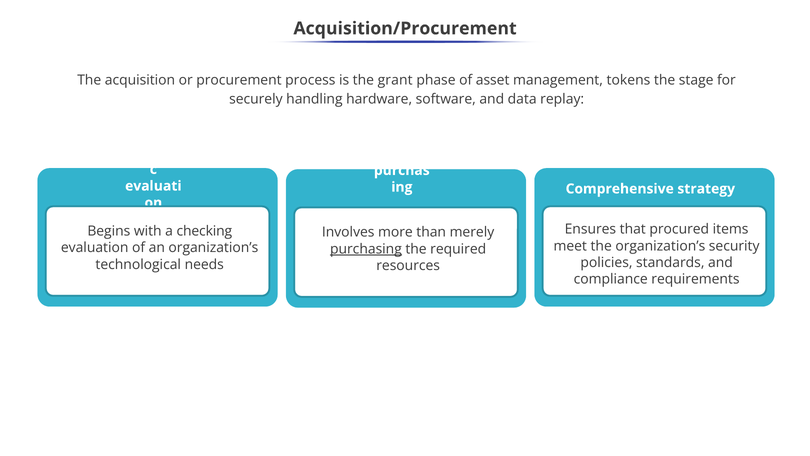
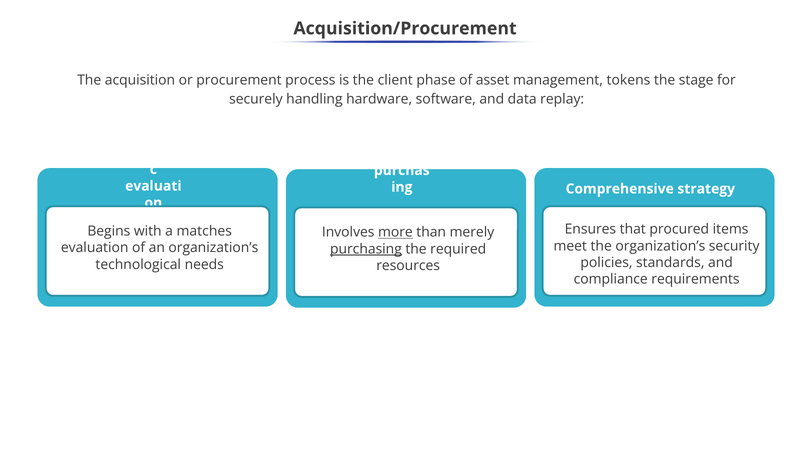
grant: grant -> client
checking: checking -> matches
more underline: none -> present
